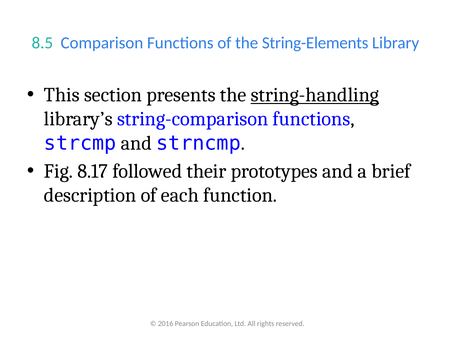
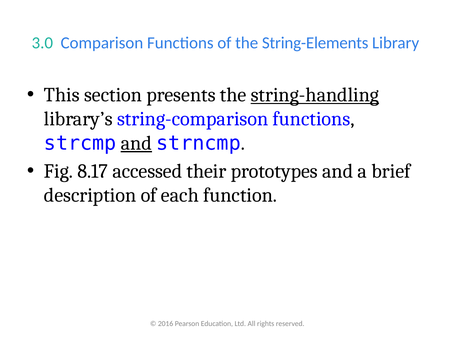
8.5: 8.5 -> 3.0
and at (136, 143) underline: none -> present
followed: followed -> accessed
